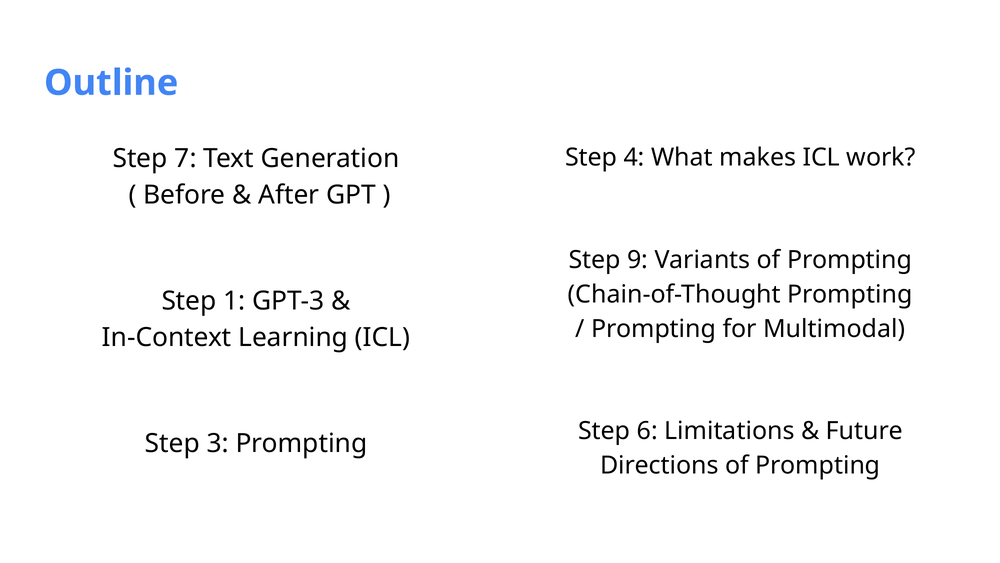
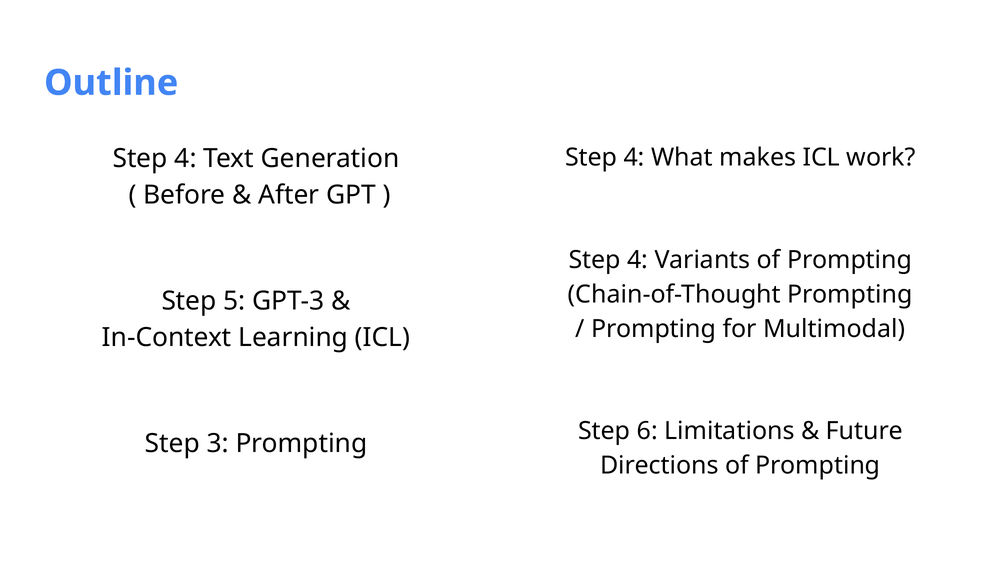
7 at (186, 158): 7 -> 4
9 at (638, 260): 9 -> 4
1: 1 -> 5
